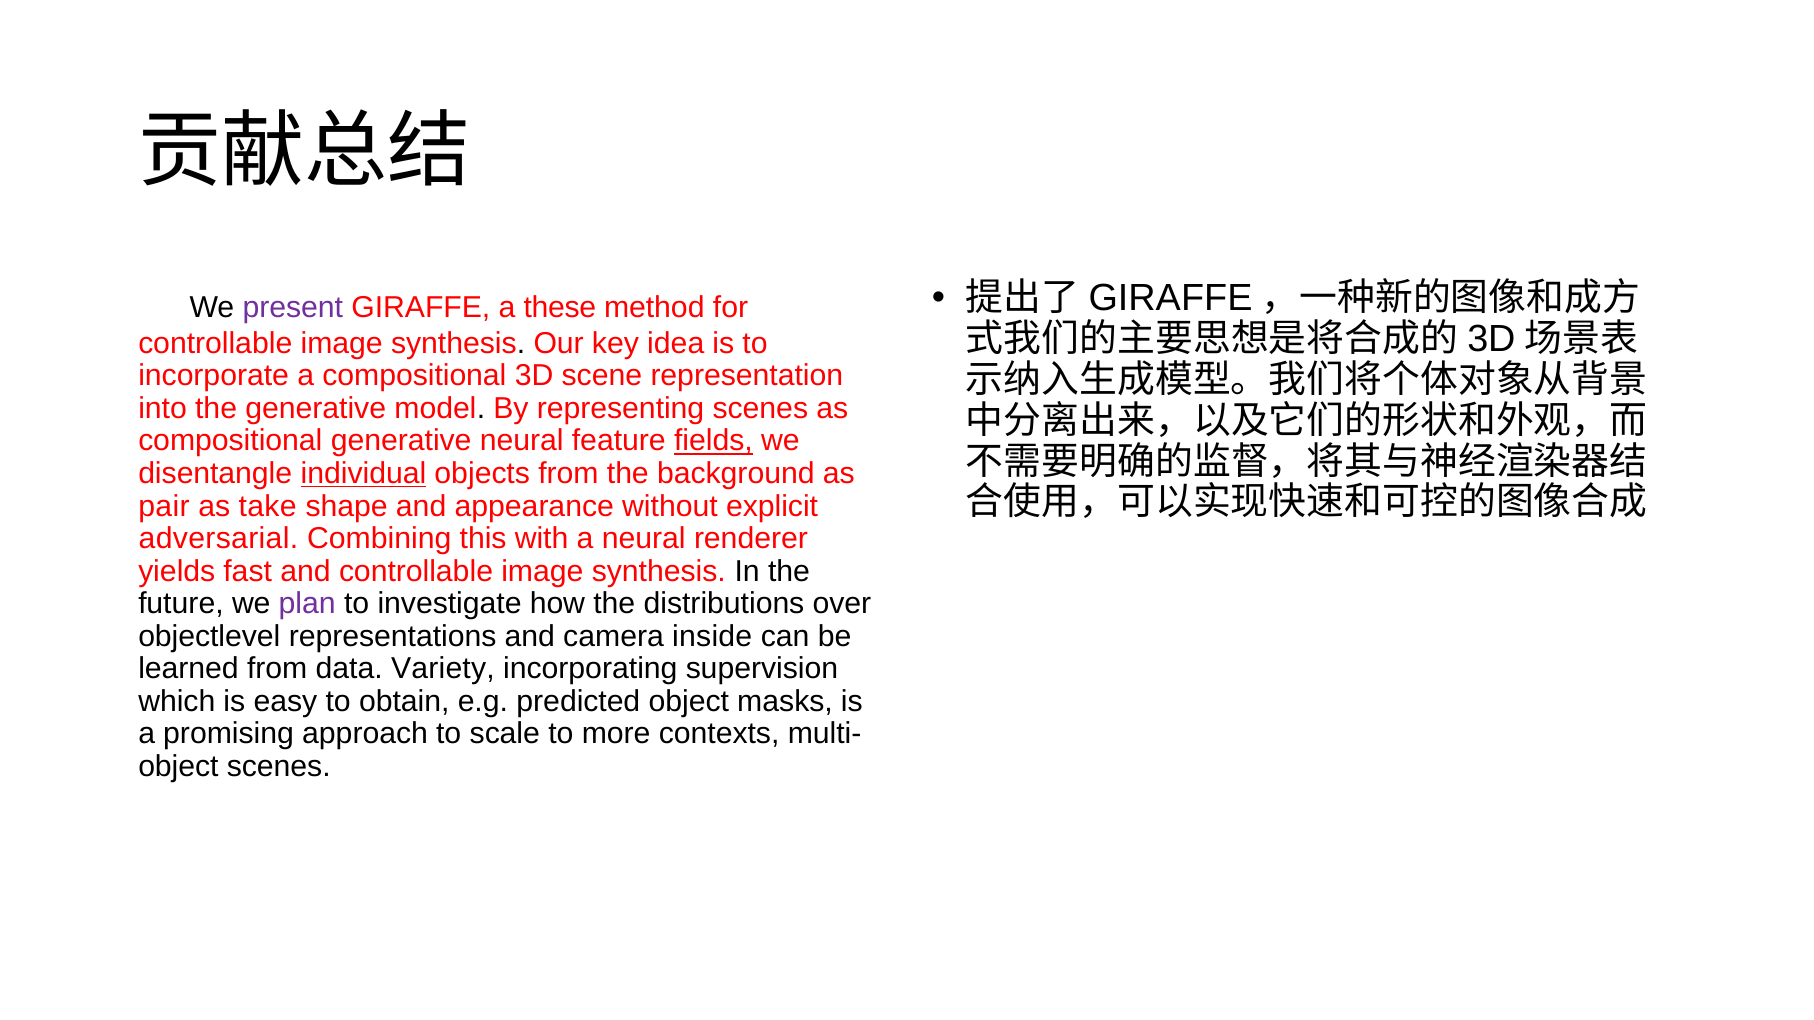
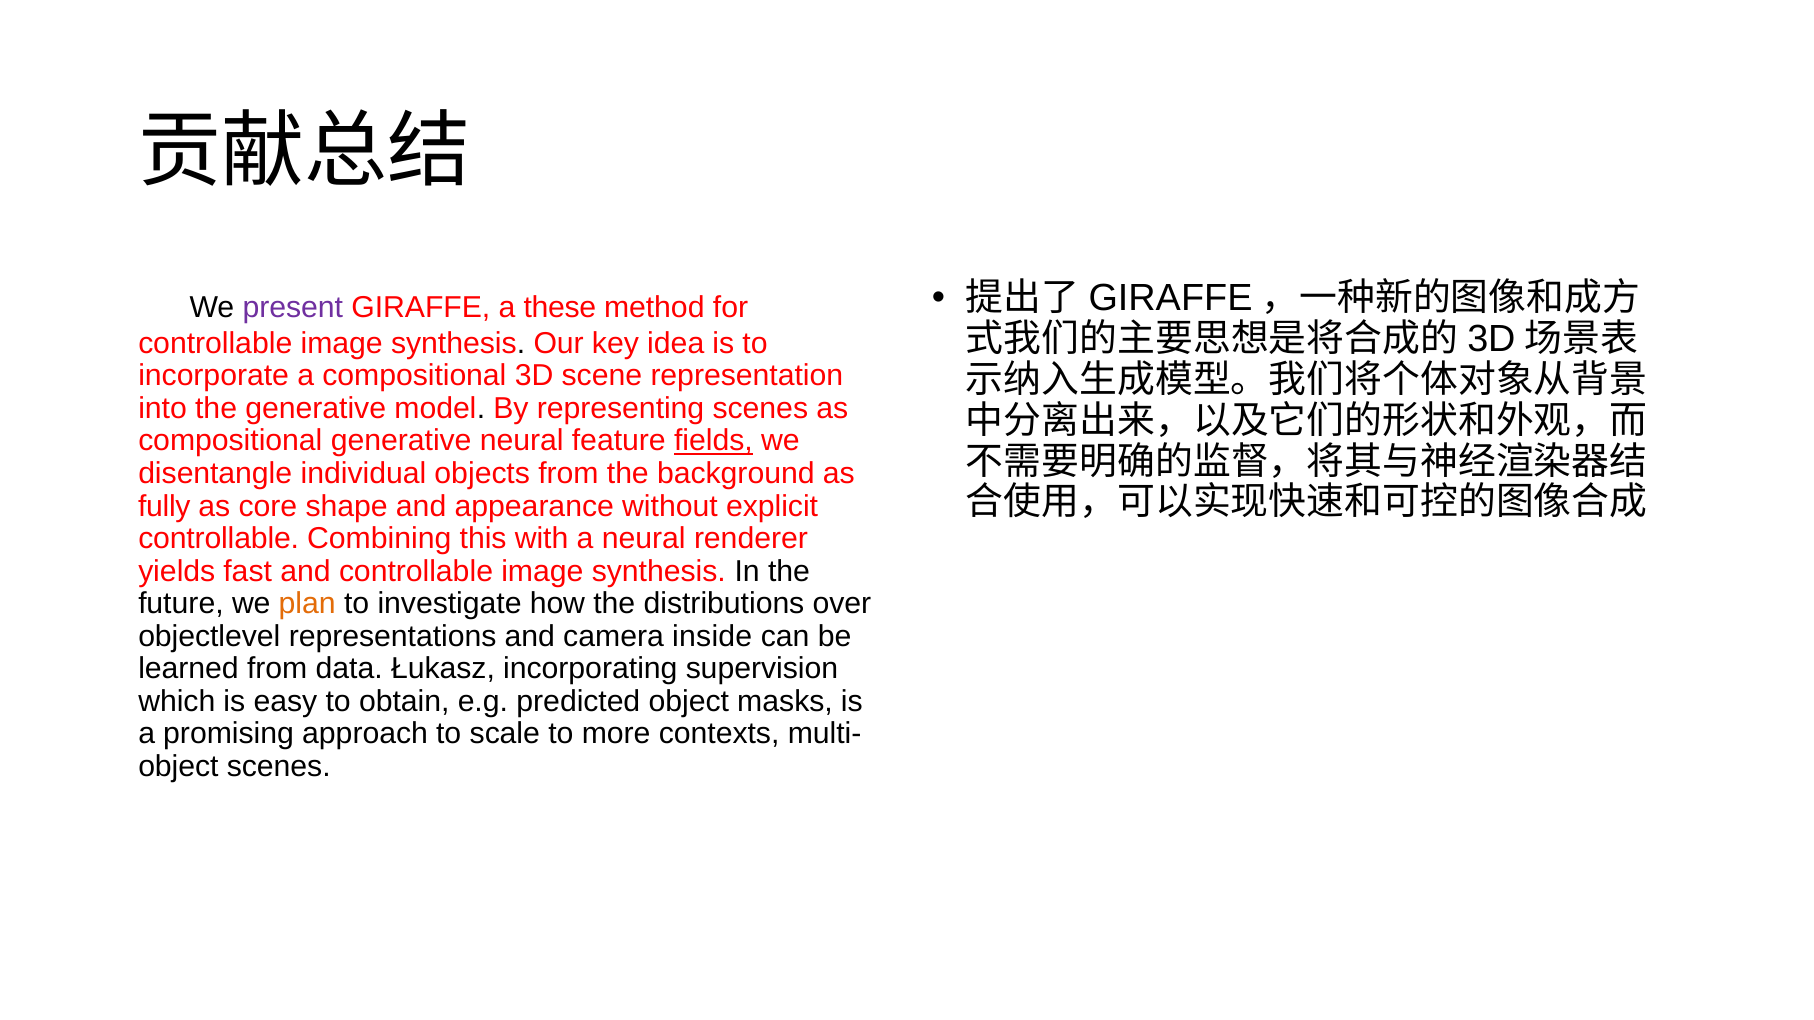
individual underline: present -> none
pair: pair -> fully
take: take -> core
adversarial at (218, 539): adversarial -> controllable
plan colour: purple -> orange
Variety: Variety -> Łukasz
